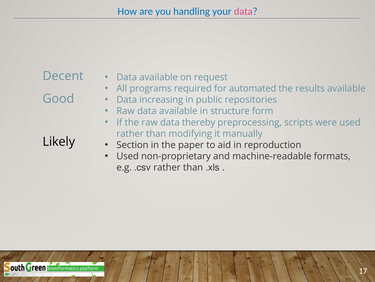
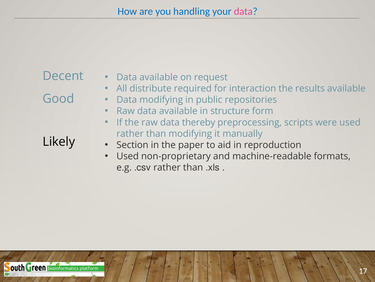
programs: programs -> distribute
automated: automated -> interaction
Data increasing: increasing -> modifying
